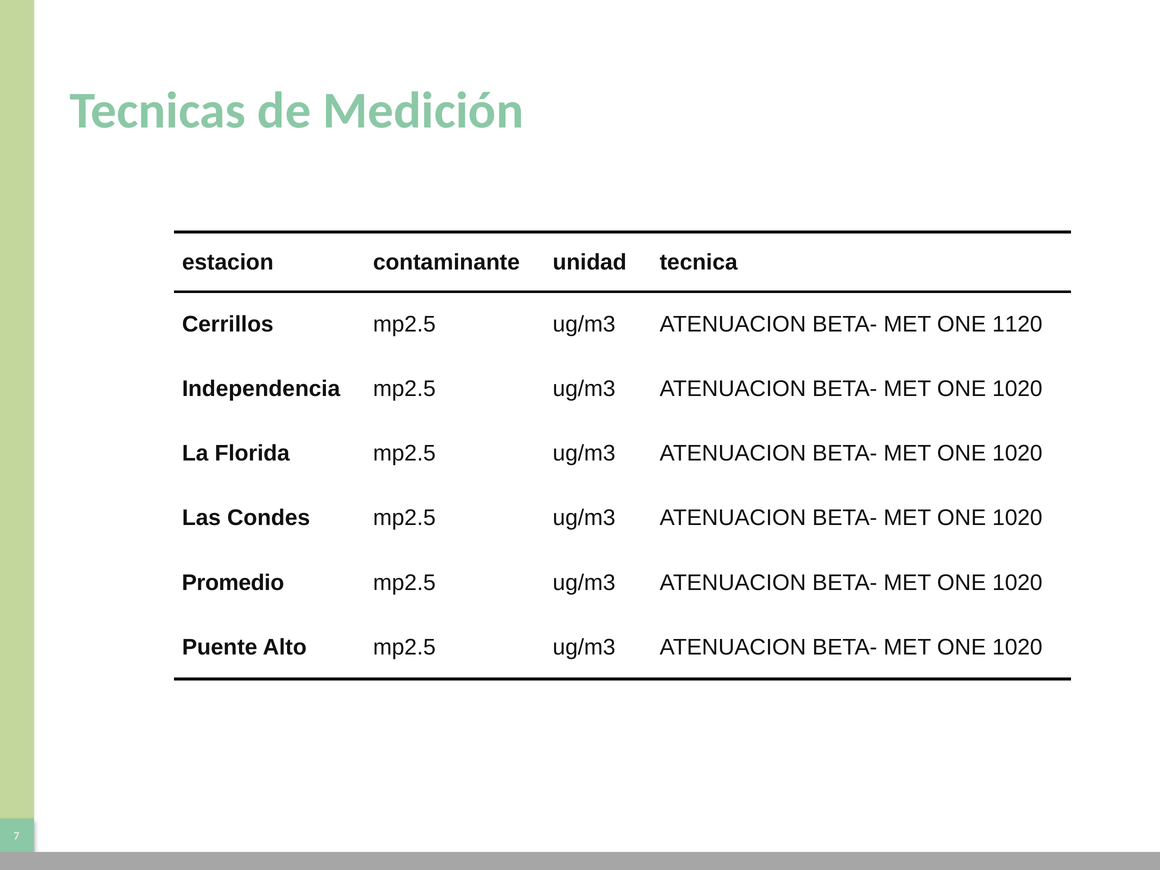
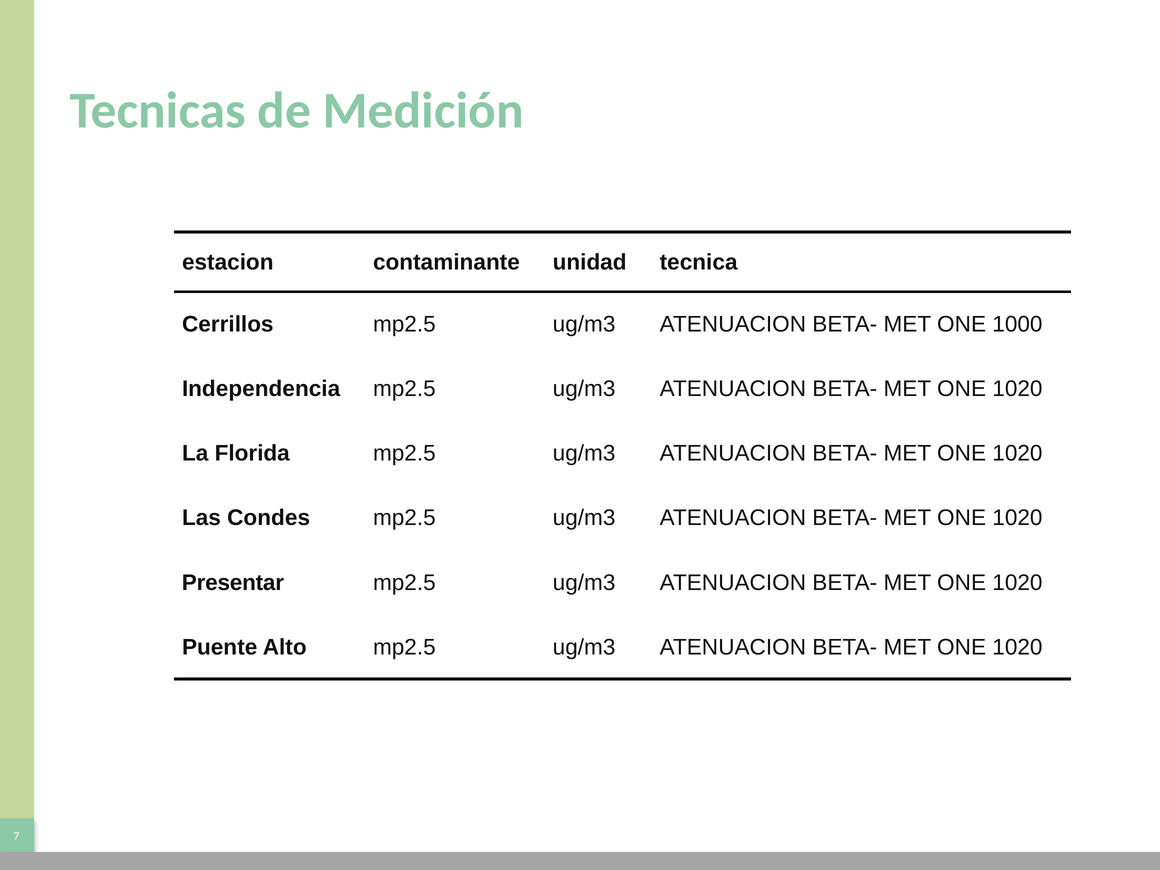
1120: 1120 -> 1000
Promedio: Promedio -> Presentar
